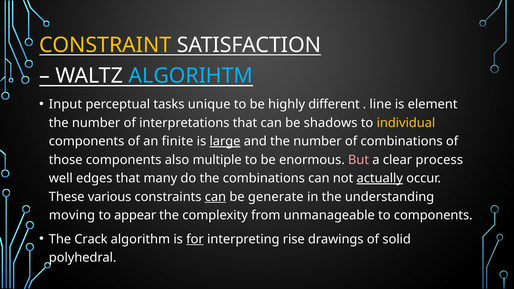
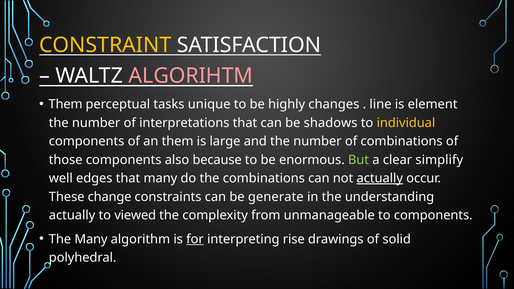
ALGORIHTM colour: light blue -> pink
Input at (65, 104): Input -> Them
different: different -> changes
an finite: finite -> them
large underline: present -> none
multiple: multiple -> because
But colour: pink -> light green
process: process -> simplify
various: various -> change
can at (215, 197) underline: present -> none
moving at (72, 215): moving -> actually
appear: appear -> viewed
The Crack: Crack -> Many
